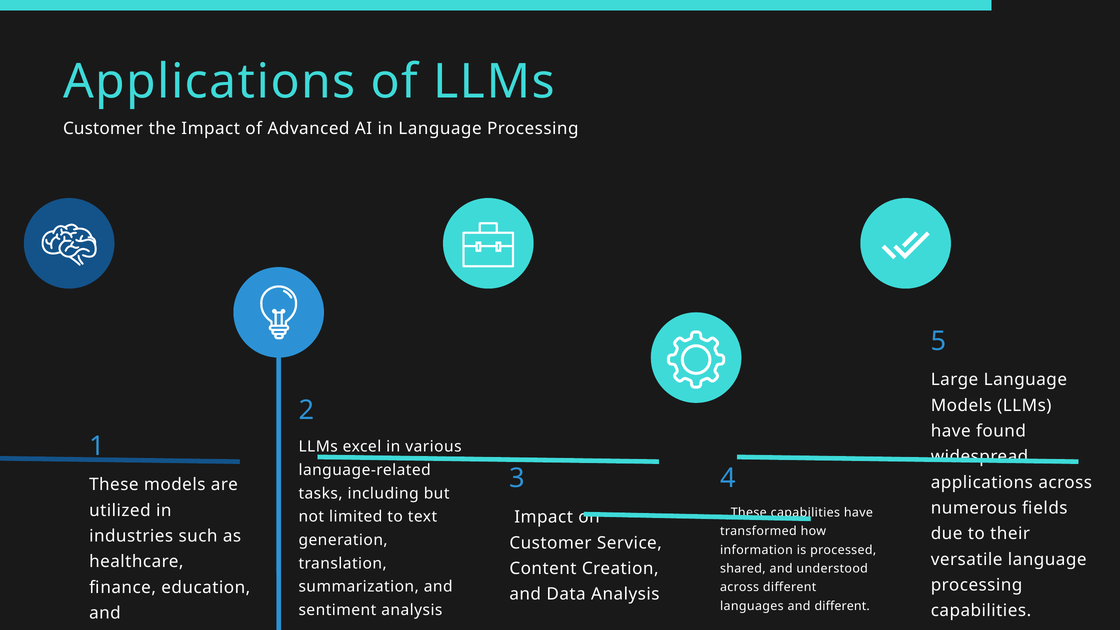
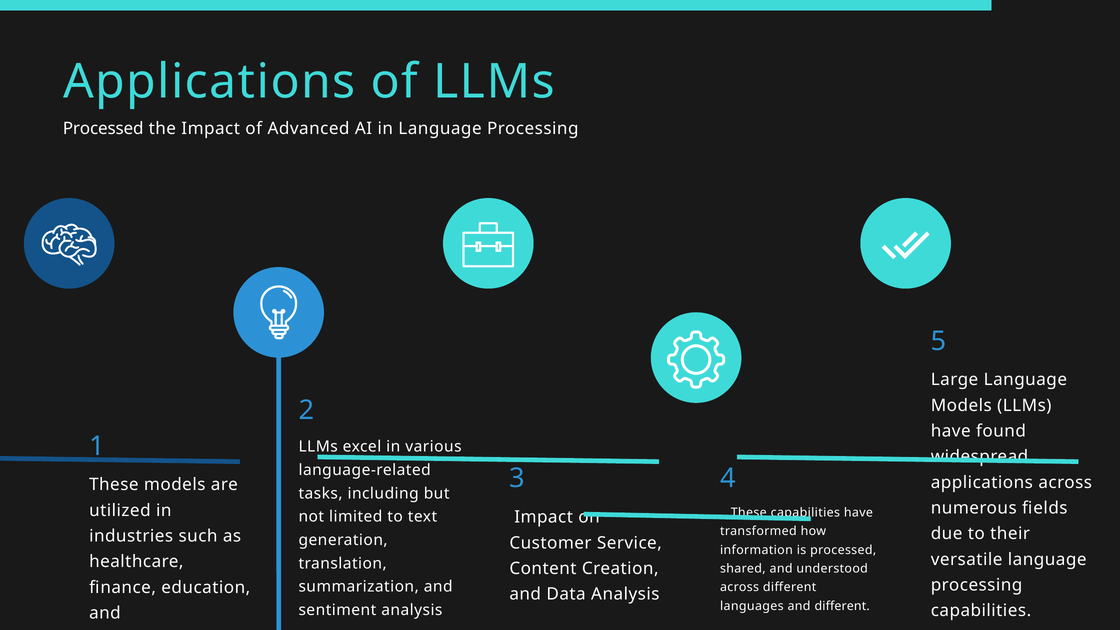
Customer at (103, 129): Customer -> Processed
